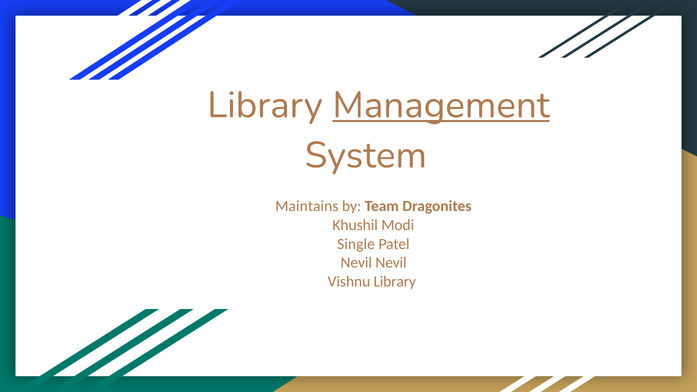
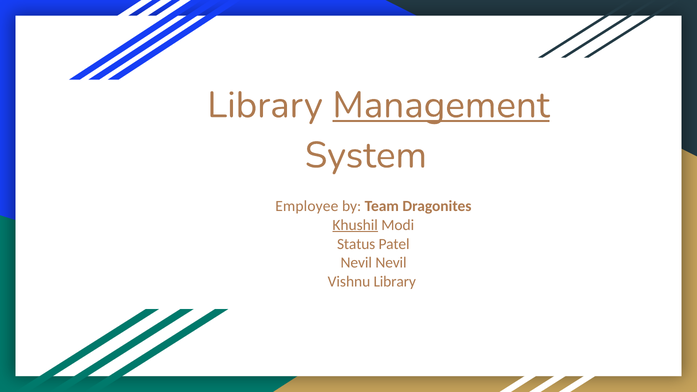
Maintains: Maintains -> Employee
Khushil underline: none -> present
Single: Single -> Status
